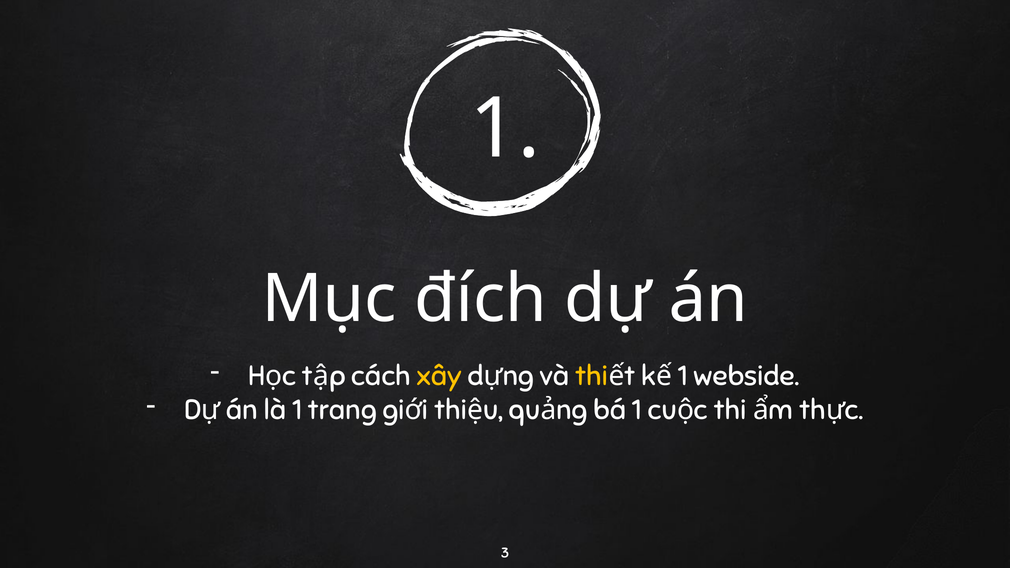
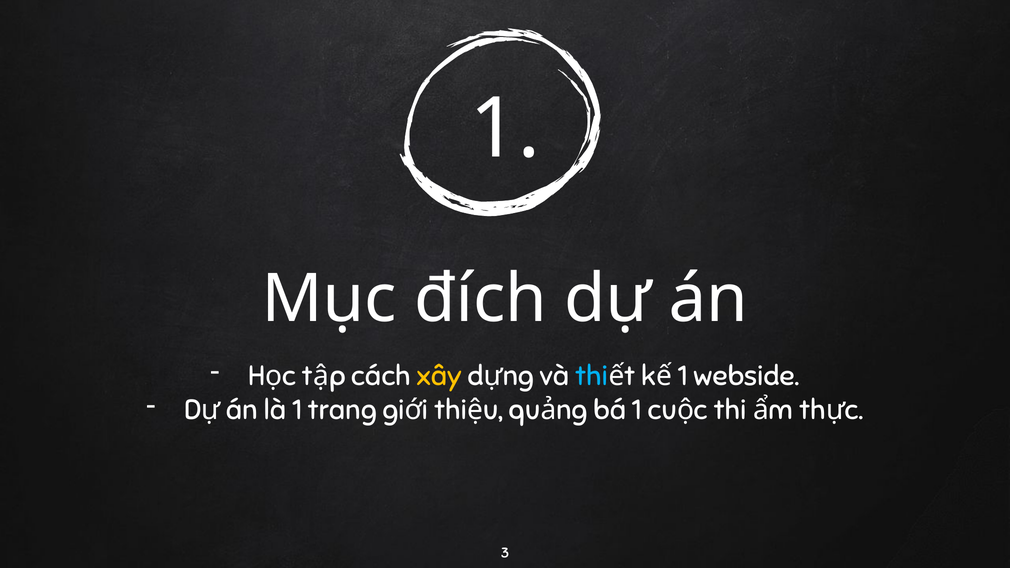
thi at (592, 376) colour: yellow -> light blue
